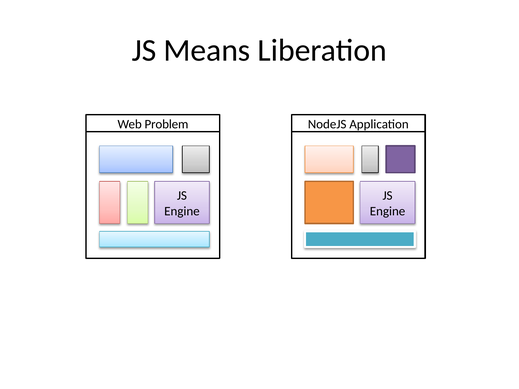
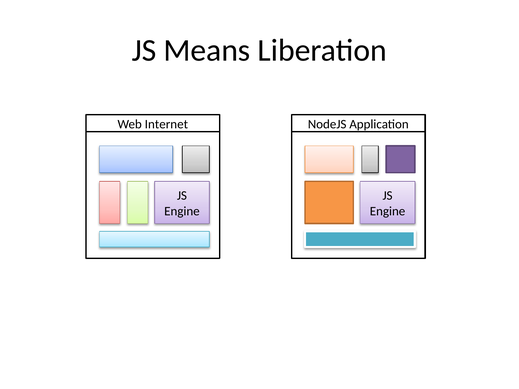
Problem: Problem -> Internet
